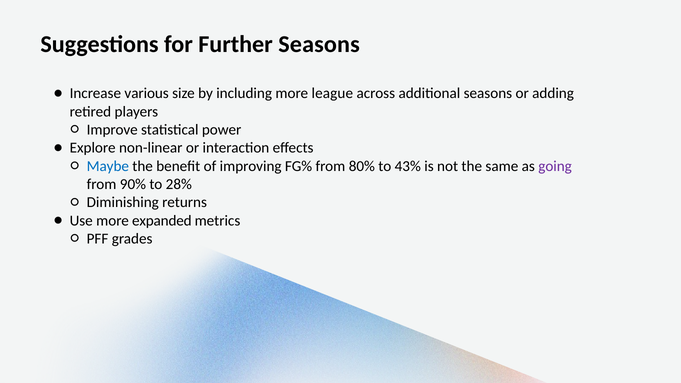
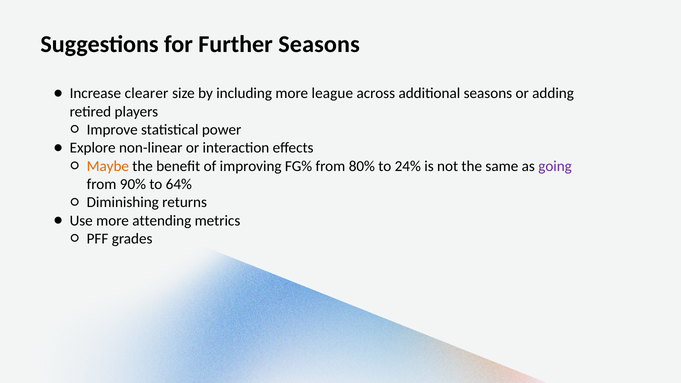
various: various -> clearer
Maybe colour: blue -> orange
43%: 43% -> 24%
28%: 28% -> 64%
expanded: expanded -> attending
